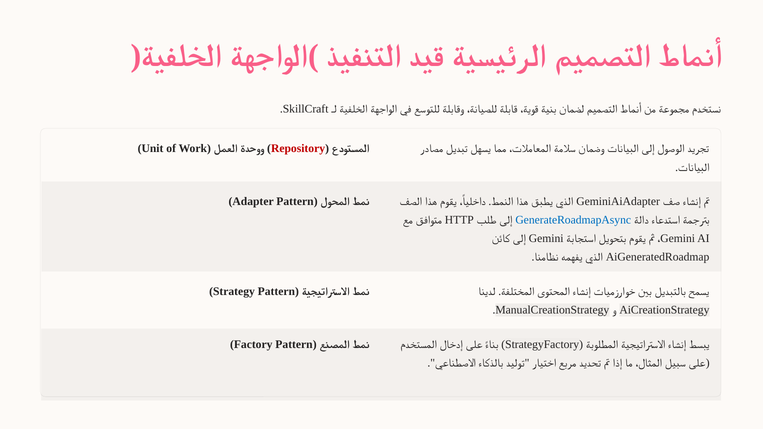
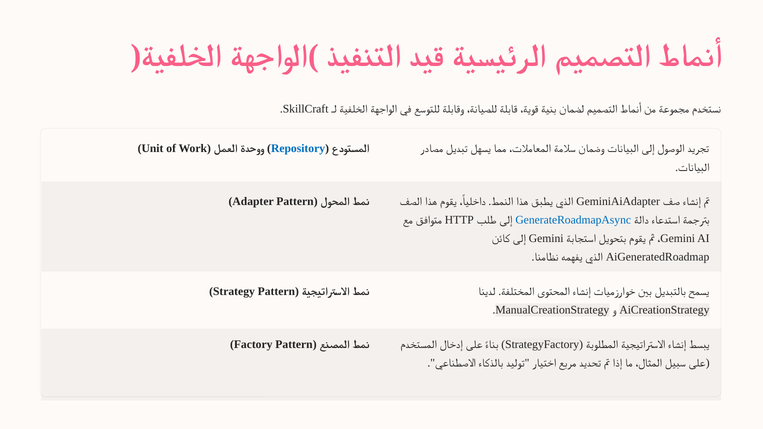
Repository colour: red -> blue
